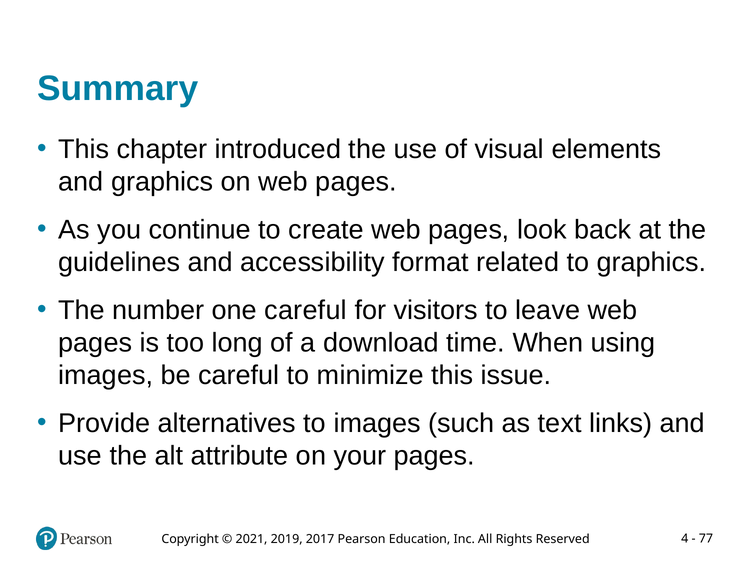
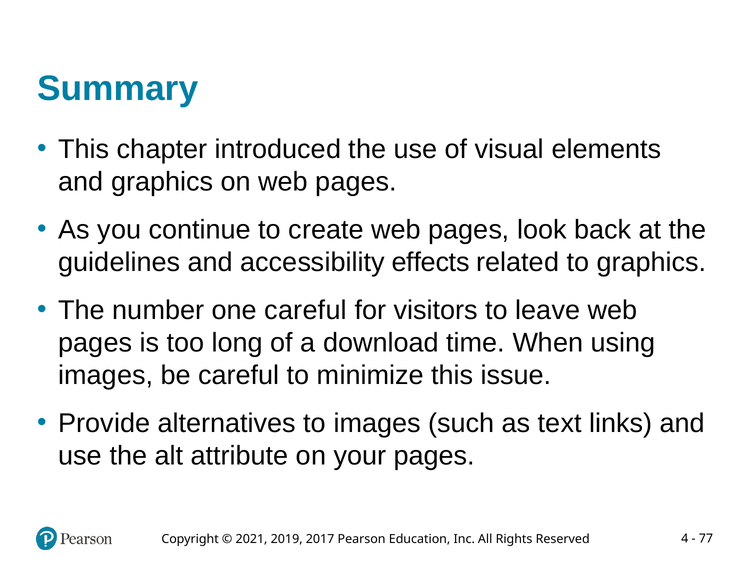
format: format -> effects
